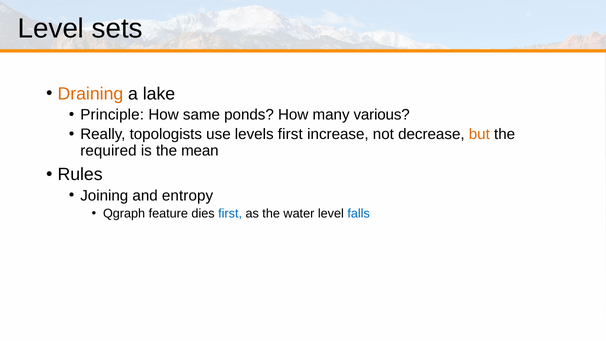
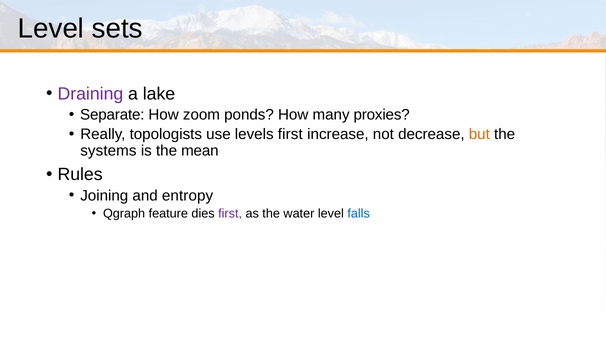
Draining colour: orange -> purple
Principle: Principle -> Separate
same: same -> zoom
various: various -> proxies
required: required -> systems
first at (230, 214) colour: blue -> purple
